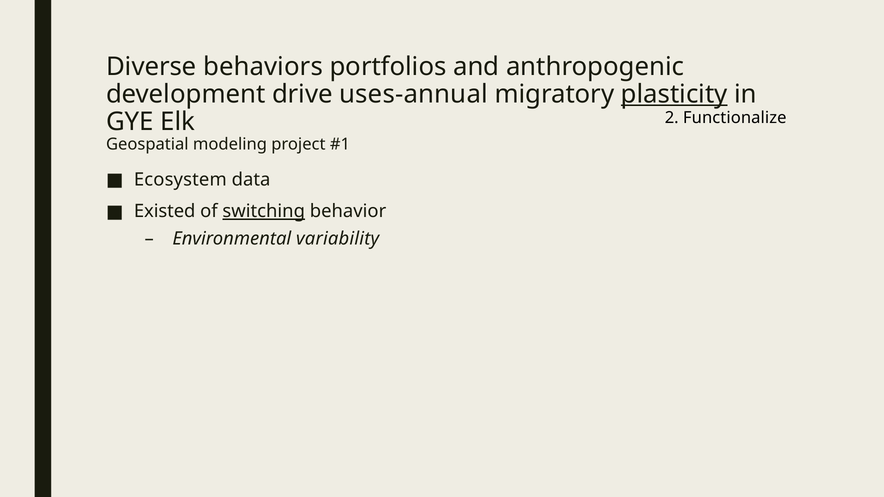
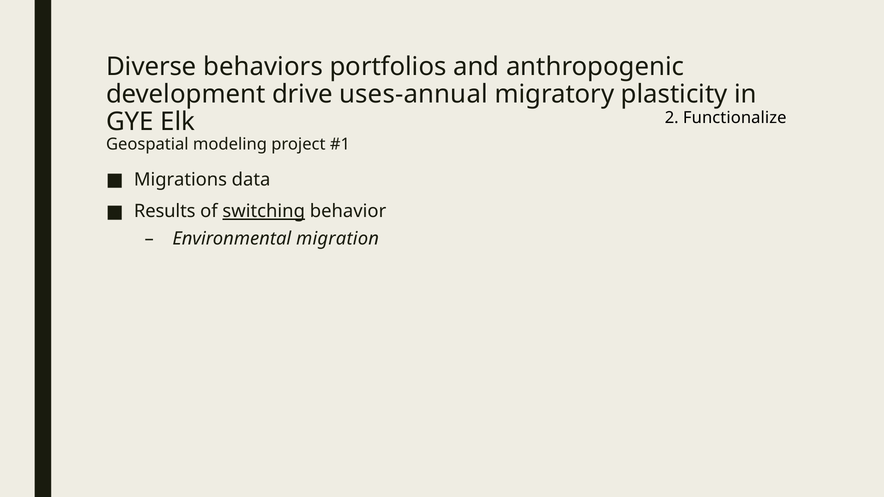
plasticity underline: present -> none
Ecosystem: Ecosystem -> Migrations
Existed: Existed -> Results
variability: variability -> migration
